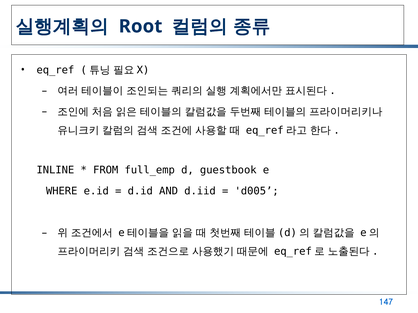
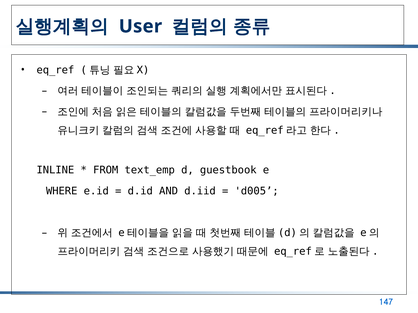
Root: Root -> User
full_emp: full_emp -> text_emp
